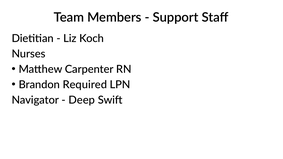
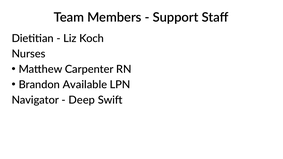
Required: Required -> Available
